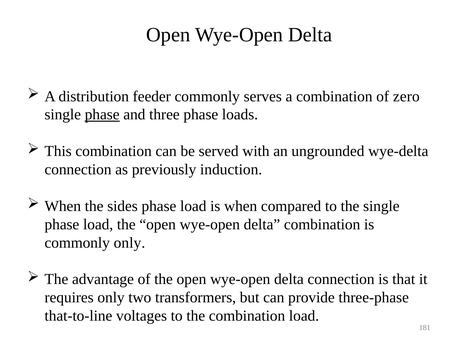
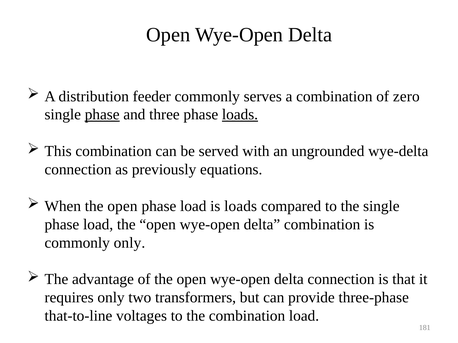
loads at (240, 115) underline: none -> present
induction: induction -> equations
When the sides: sides -> open
is when: when -> loads
